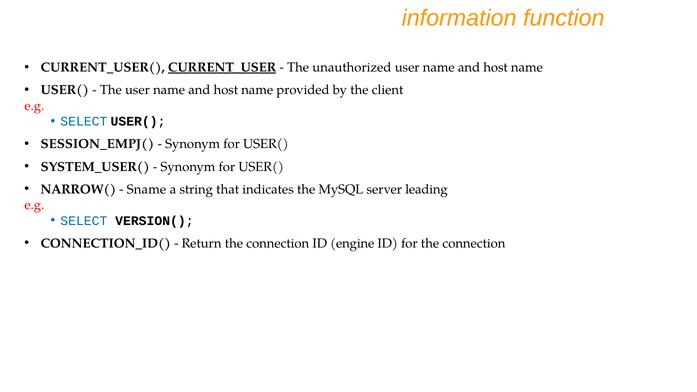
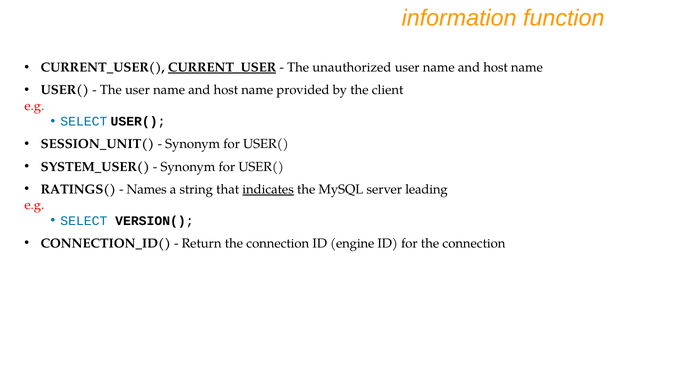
SESSION_EMPJ(: SESSION_EMPJ( -> SESSION_UNIT(
NARROW(: NARROW( -> RATINGS(
Sname: Sname -> Names
indicates underline: none -> present
